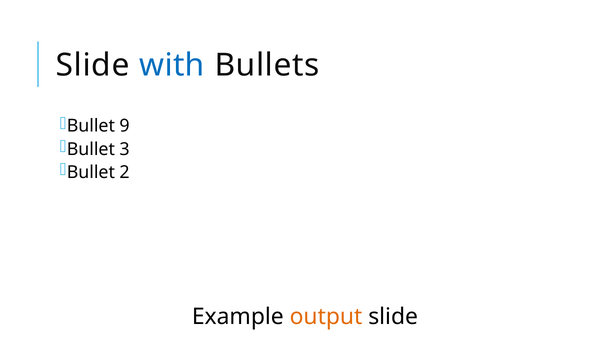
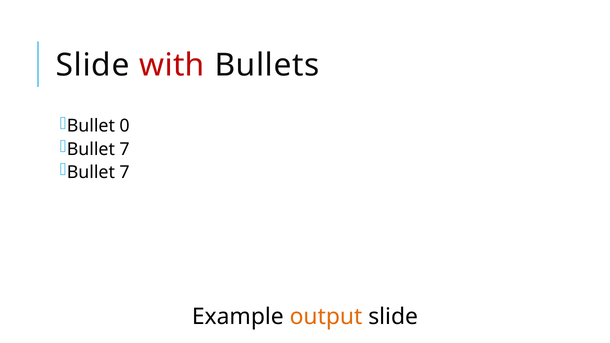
with colour: blue -> red
9: 9 -> 0
3 at (125, 149): 3 -> 7
2 at (125, 172): 2 -> 7
